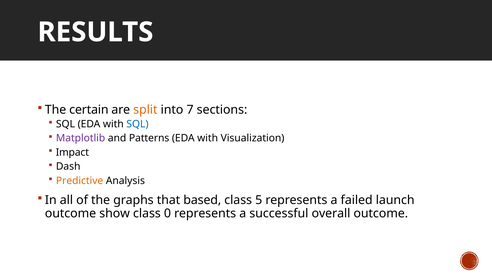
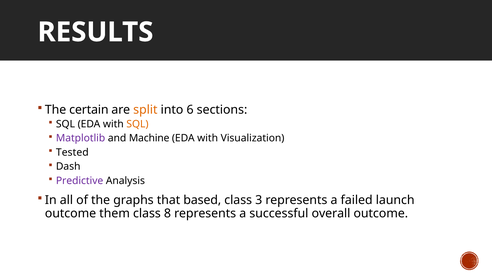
7: 7 -> 6
SQL at (137, 124) colour: blue -> orange
Patterns: Patterns -> Machine
Impact: Impact -> Tested
Predictive colour: orange -> purple
5: 5 -> 3
show: show -> them
0: 0 -> 8
